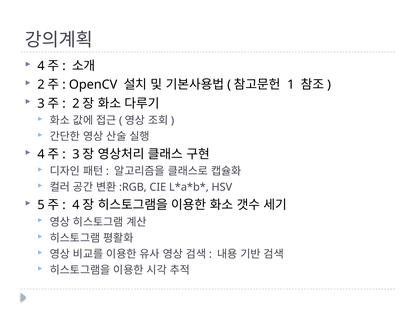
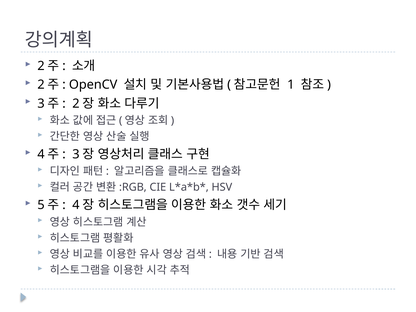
4 at (41, 66): 4 -> 2
